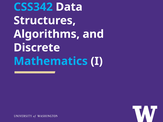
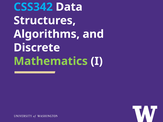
Mathematics colour: light blue -> light green
